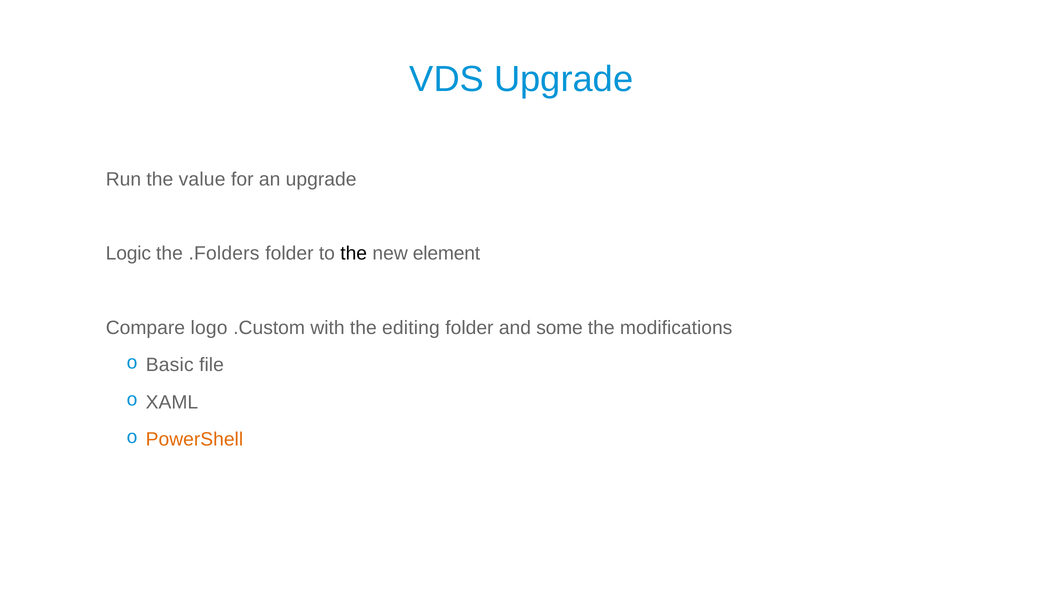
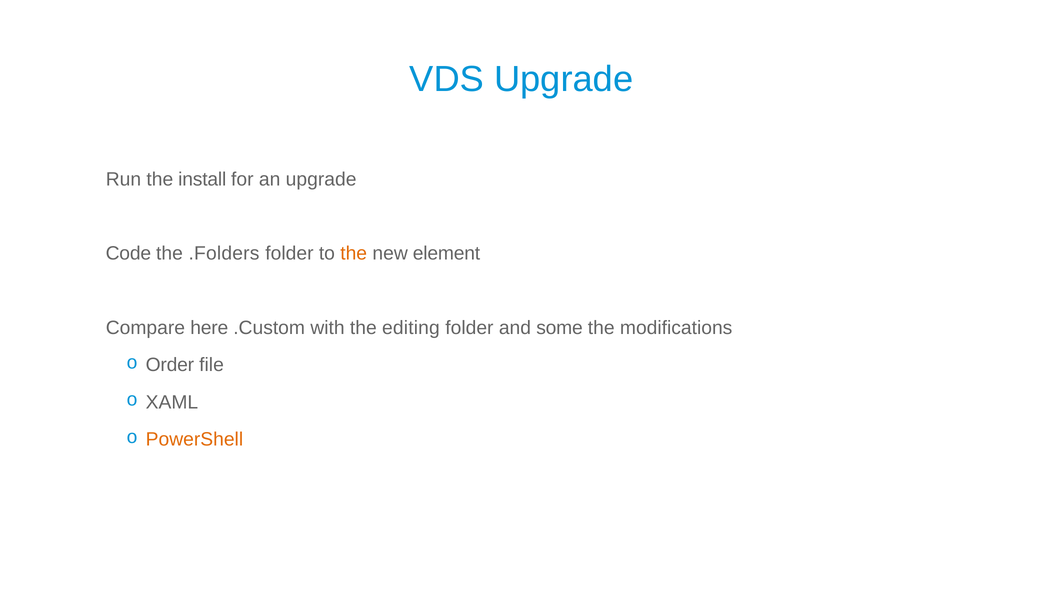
value: value -> install
Logic: Logic -> Code
the at (354, 254) colour: black -> orange
logo: logo -> here
Basic: Basic -> Order
